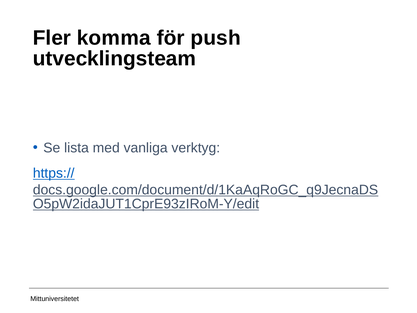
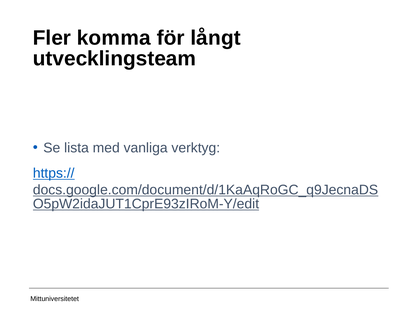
push: push -> långt
